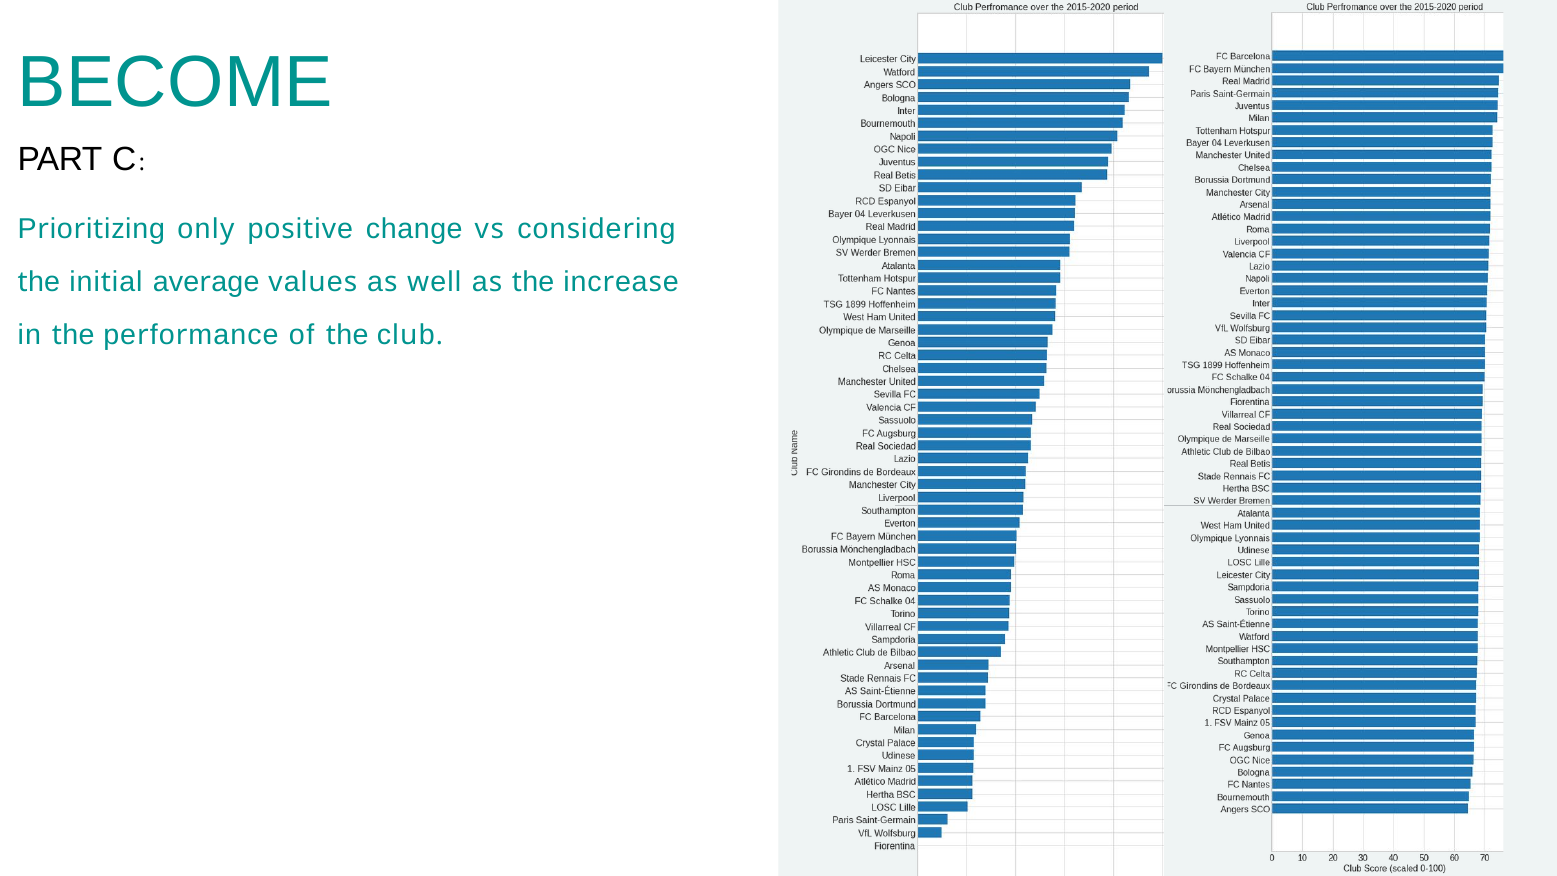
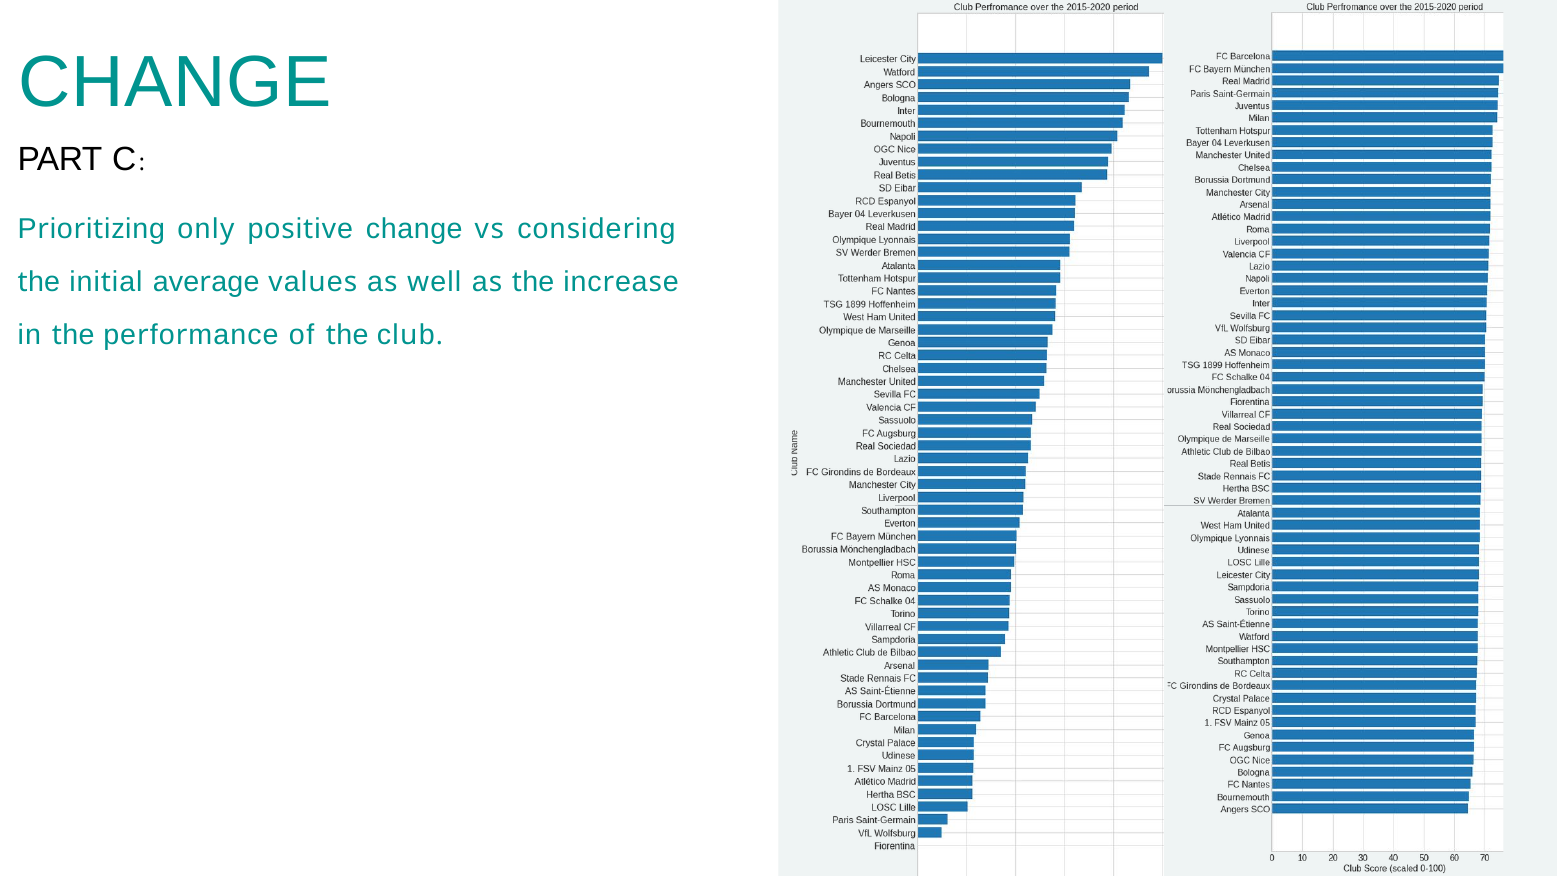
BECOME at (175, 82): BECOME -> CHANGE
